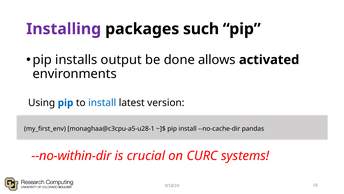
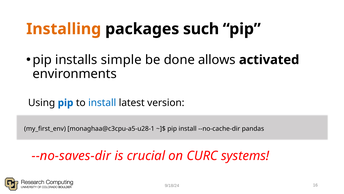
Installing colour: purple -> orange
output: output -> simple
--no-within-dir: --no-within-dir -> --no-saves-dir
